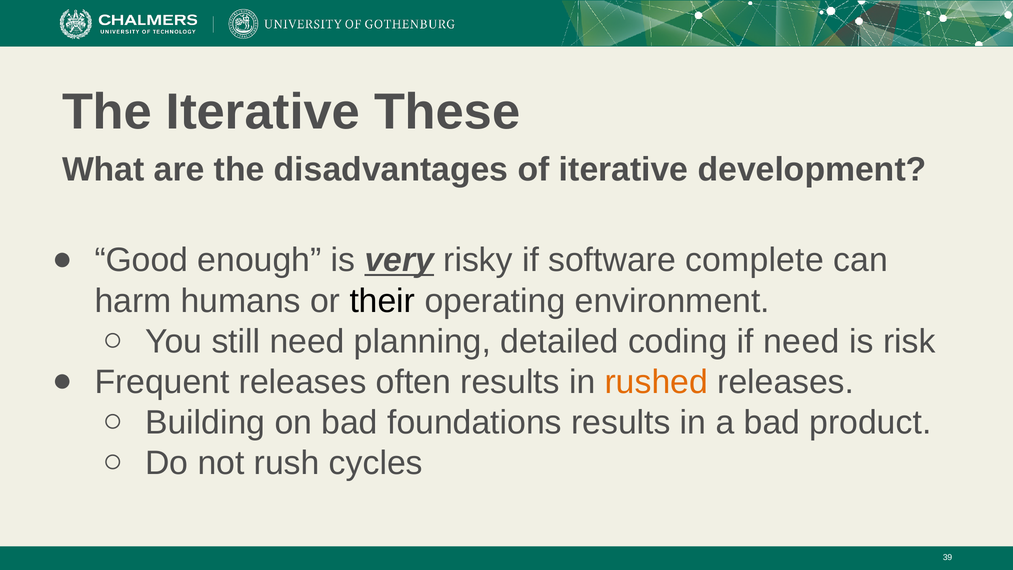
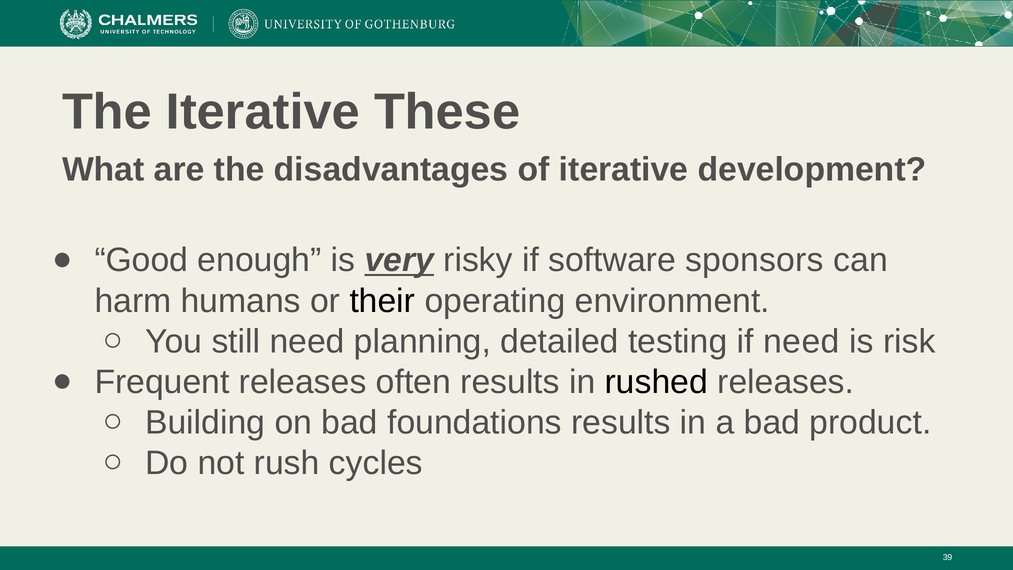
complete: complete -> sponsors
coding: coding -> testing
rushed colour: orange -> black
